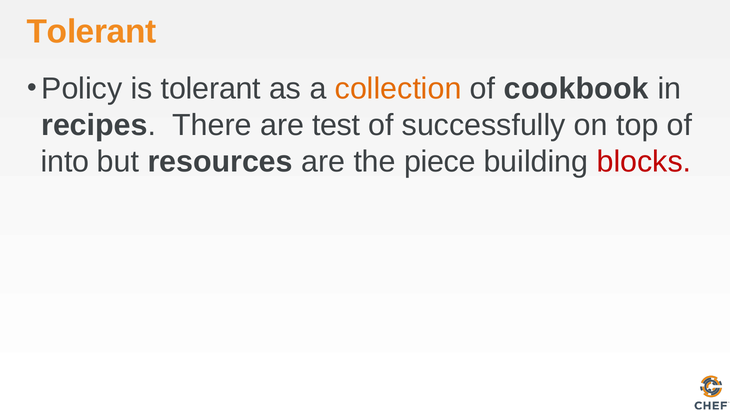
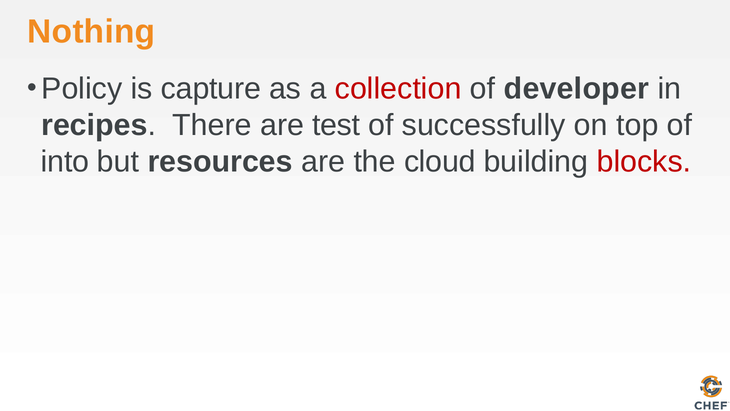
Tolerant at (92, 32): Tolerant -> Nothing
is tolerant: tolerant -> capture
collection colour: orange -> red
cookbook: cookbook -> developer
piece: piece -> cloud
